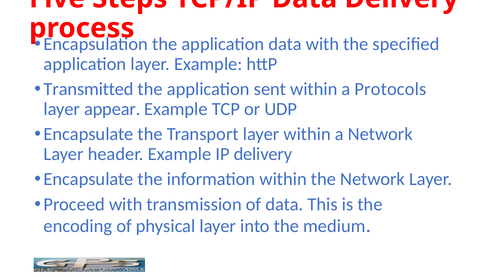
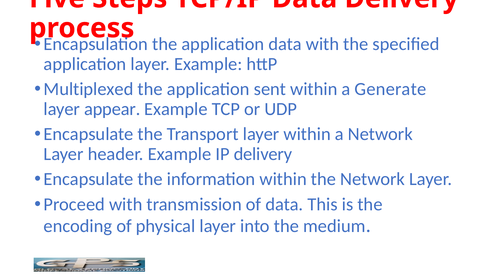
Transmitted: Transmitted -> Multiplexed
Protocols: Protocols -> Generate
